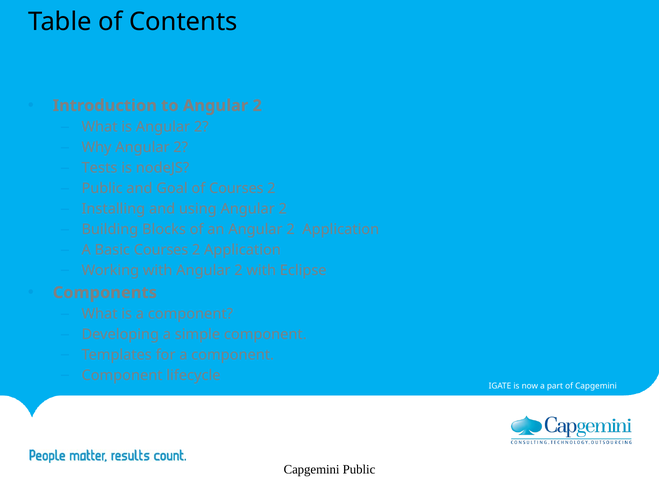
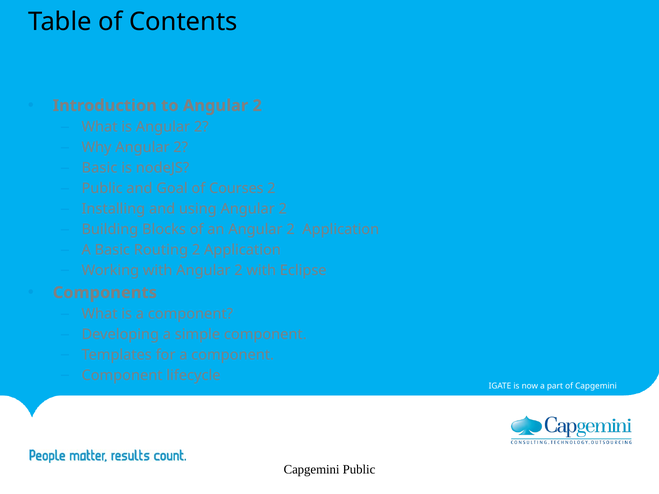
Tests at (100, 168): Tests -> Basic
Basic Courses: Courses -> Routing
